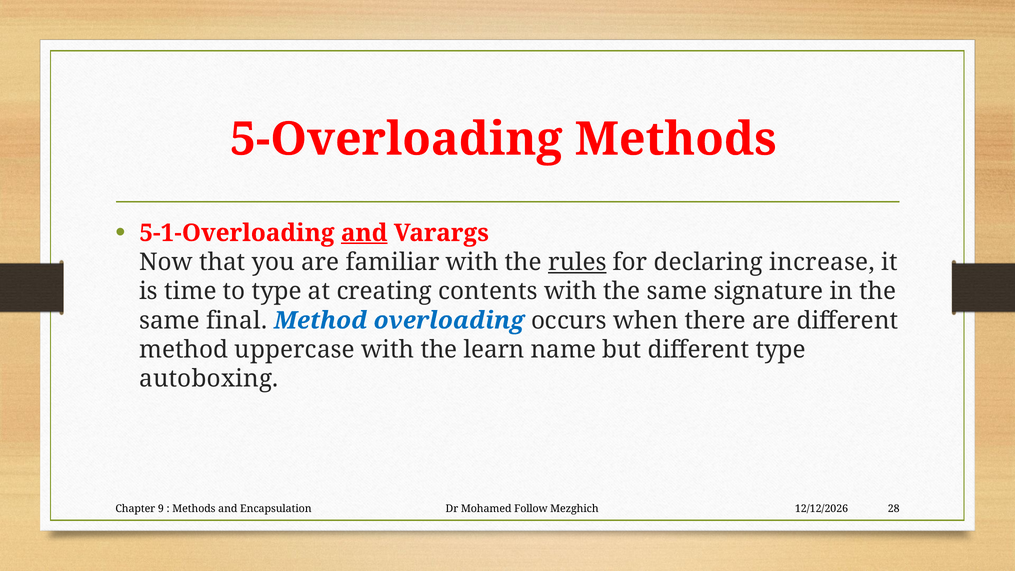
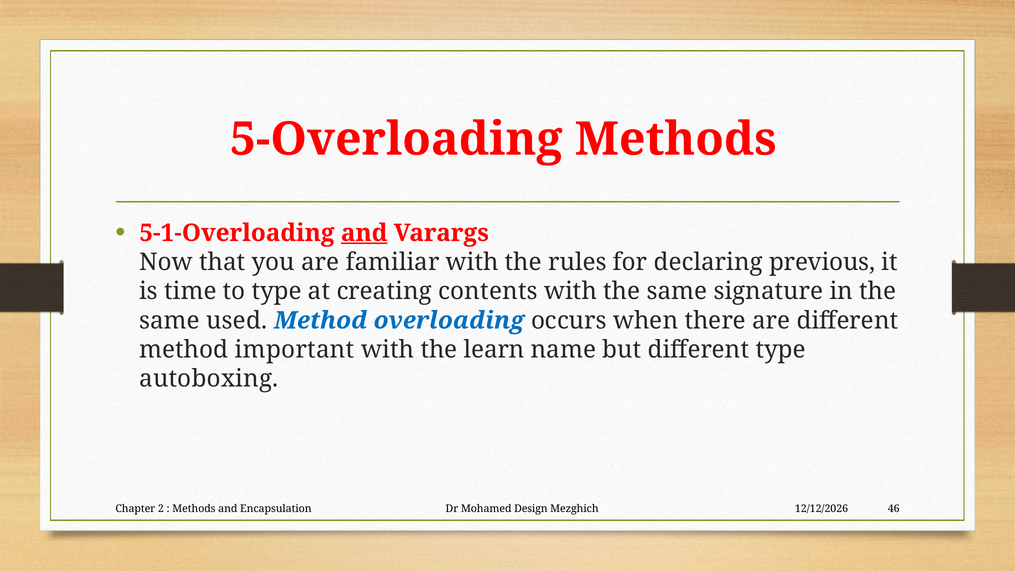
rules underline: present -> none
increase: increase -> previous
final: final -> used
uppercase: uppercase -> important
9: 9 -> 2
Follow: Follow -> Design
28: 28 -> 46
